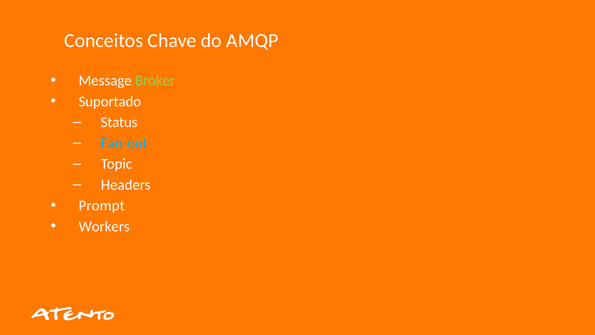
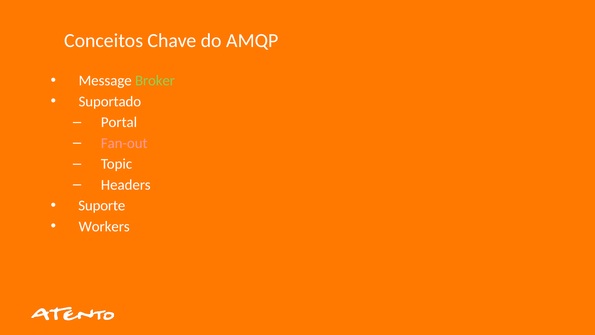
Status: Status -> Portal
Fan-out colour: light blue -> pink
Prompt: Prompt -> Suporte
